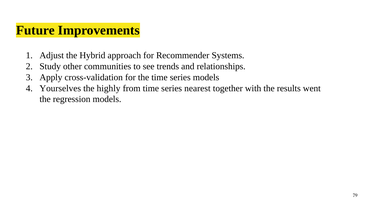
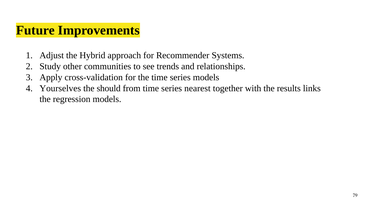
highly: highly -> should
went: went -> links
